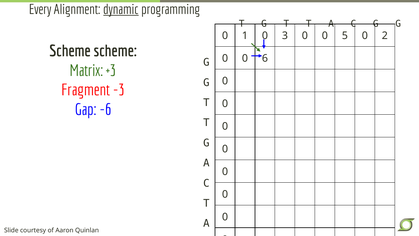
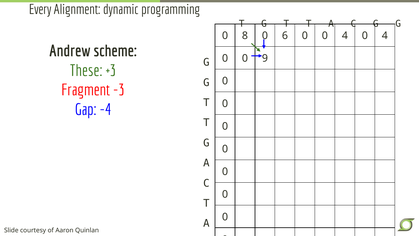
dynamic underline: present -> none
1: 1 -> 8
3: 3 -> 6
0 0 5: 5 -> 4
2 at (385, 36): 2 -> 4
Scheme at (70, 51): Scheme -> Andrew
6: 6 -> 9
Matrix: Matrix -> These
-6: -6 -> -4
